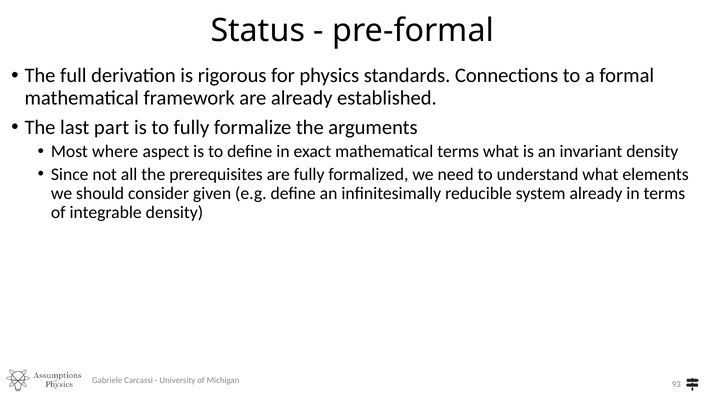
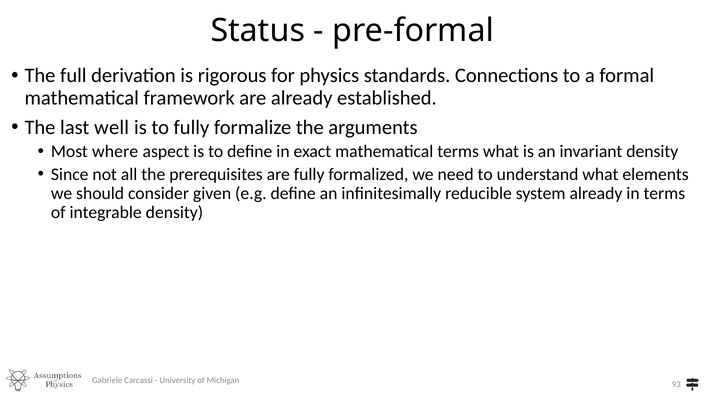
part: part -> well
